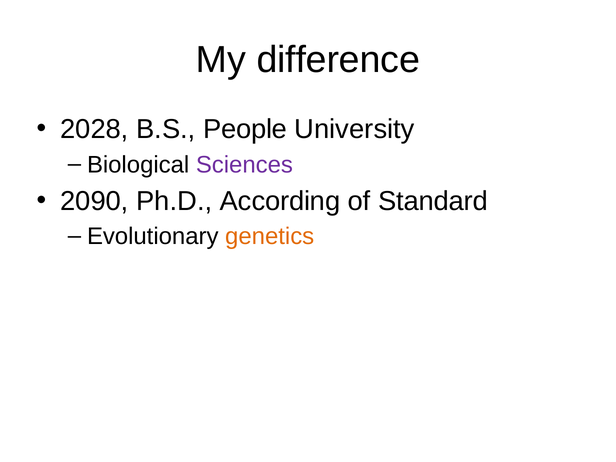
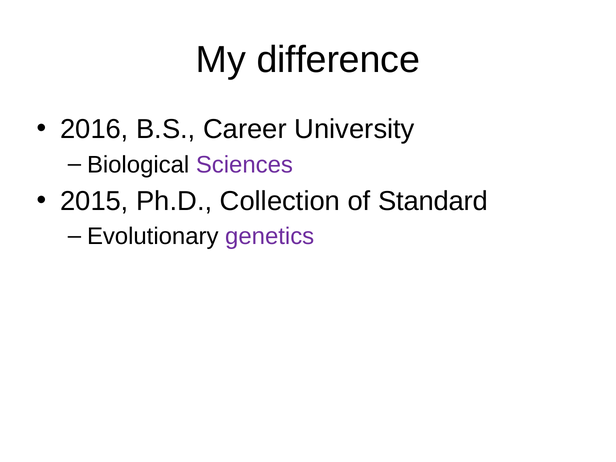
2028: 2028 -> 2016
People: People -> Career
2090: 2090 -> 2015
According: According -> Collection
genetics colour: orange -> purple
